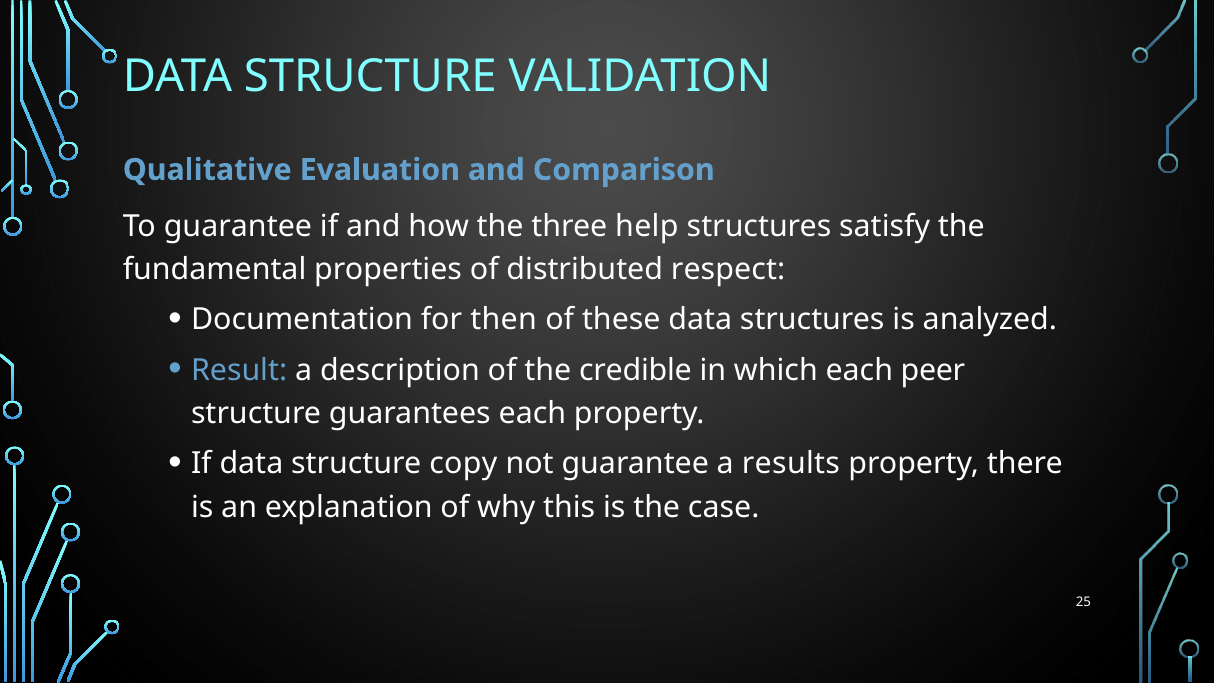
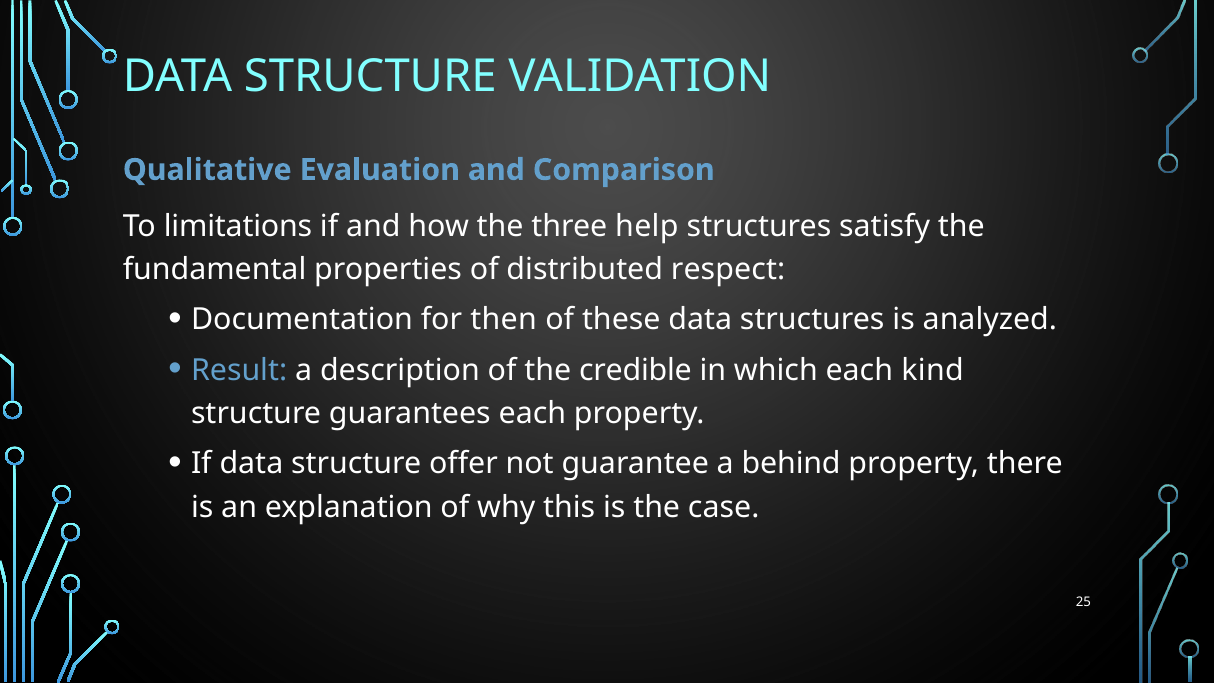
To guarantee: guarantee -> limitations
peer: peer -> kind
copy: copy -> offer
results: results -> behind
